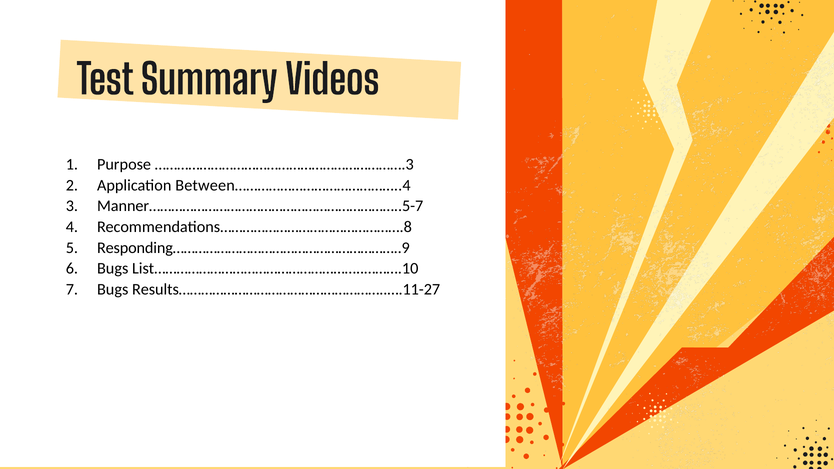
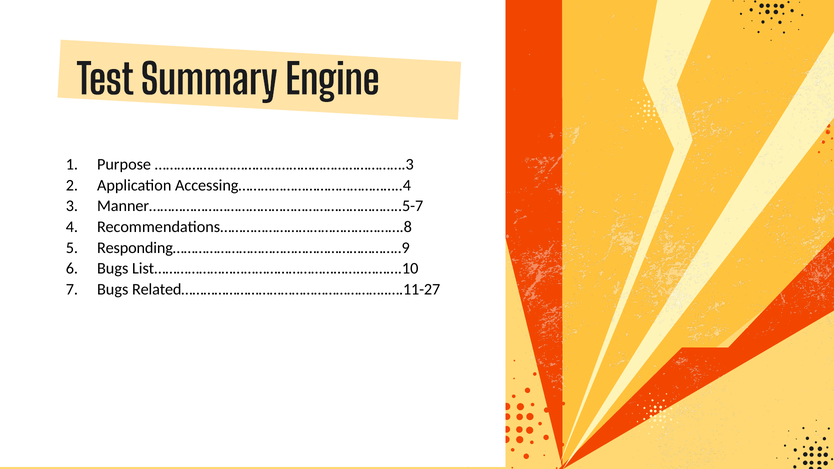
Videos: Videos -> Engine
Between……………………………………..4: Between……………………………………..4 -> Accessing……………………………………..4
Results………………………………………………..….11-27: Results………………………………………………..….11-27 -> Related………………………………………………..….11-27
